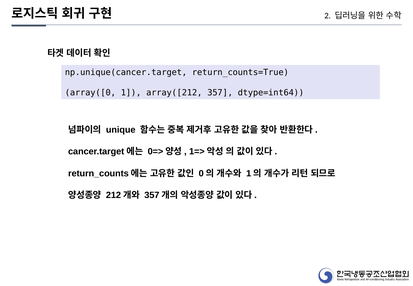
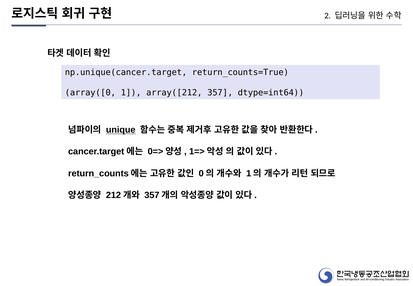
unique underline: none -> present
